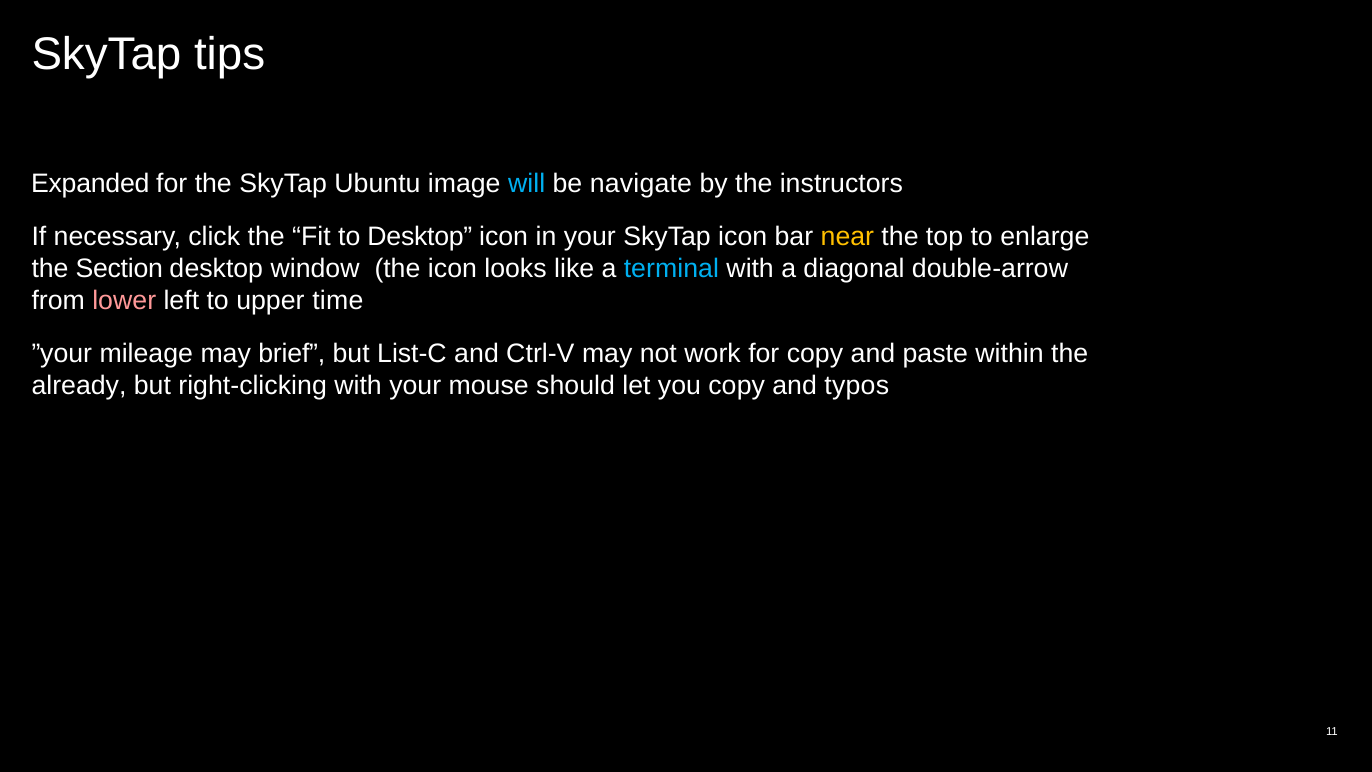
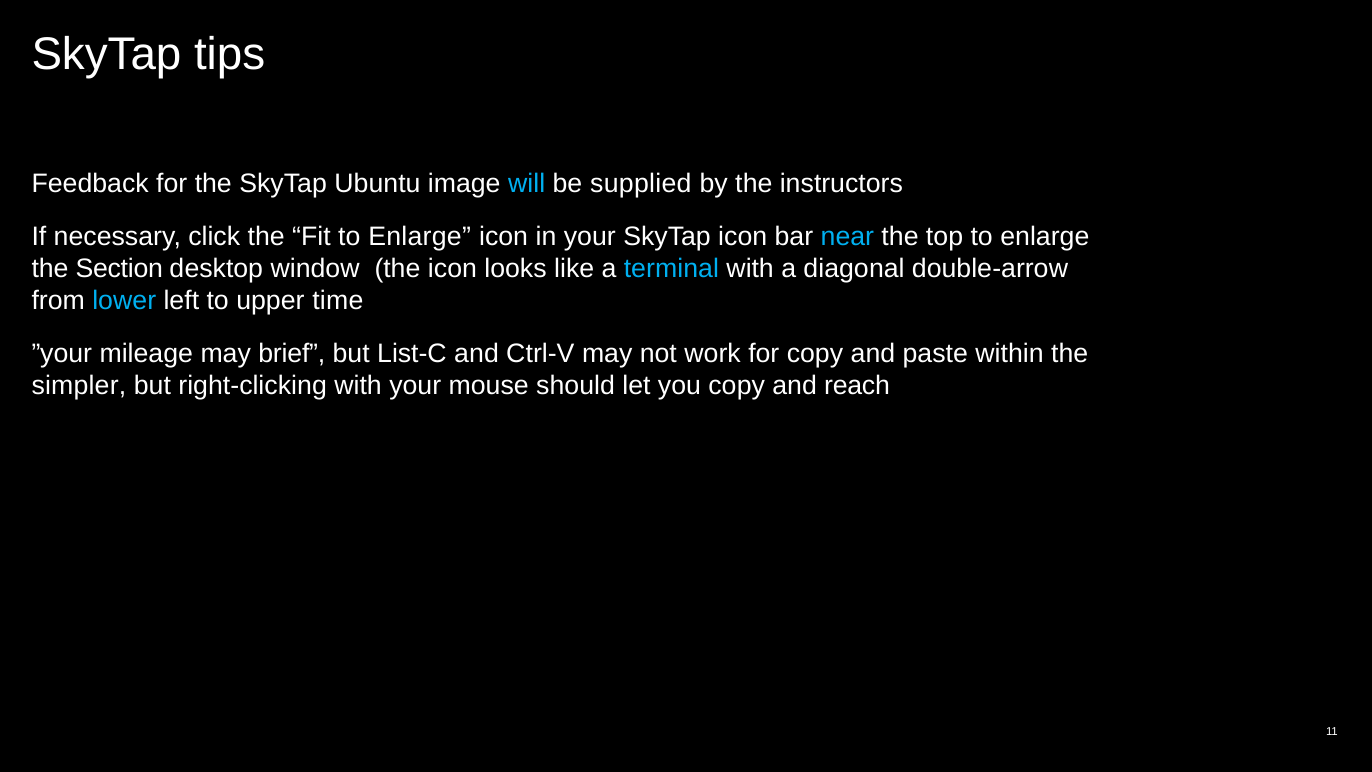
Expanded: Expanded -> Feedback
navigate: navigate -> supplied
Fit to Desktop: Desktop -> Enlarge
near colour: yellow -> light blue
lower colour: pink -> light blue
already: already -> simpler
typos: typos -> reach
